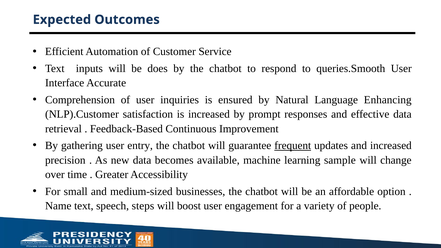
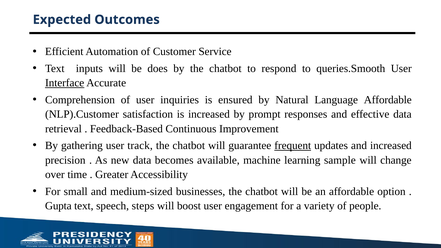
Interface underline: none -> present
Language Enhancing: Enhancing -> Affordable
entry: entry -> track
Name: Name -> Gupta
